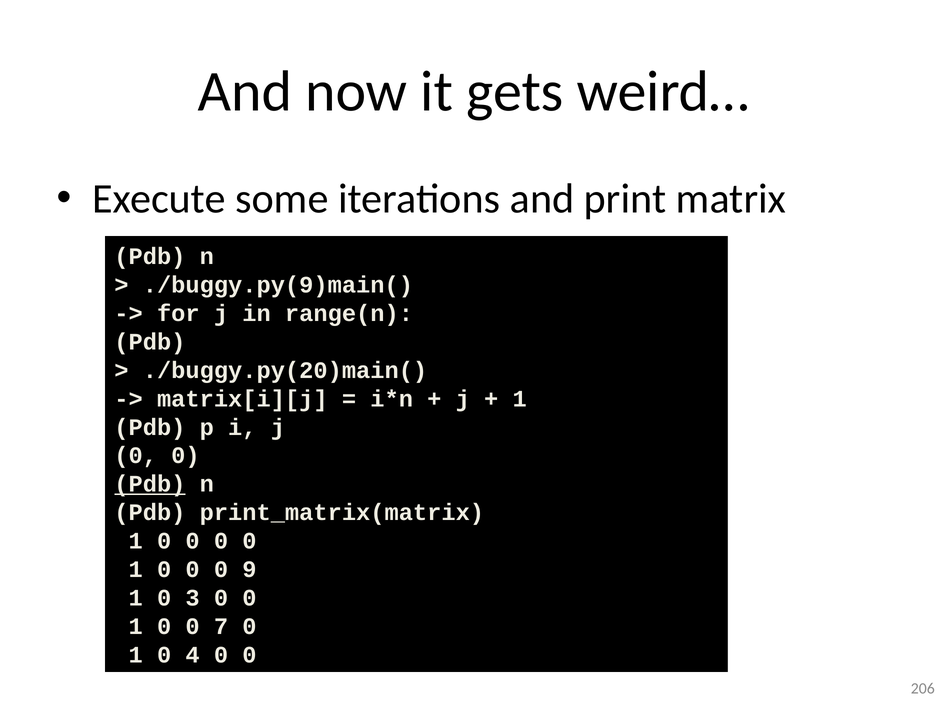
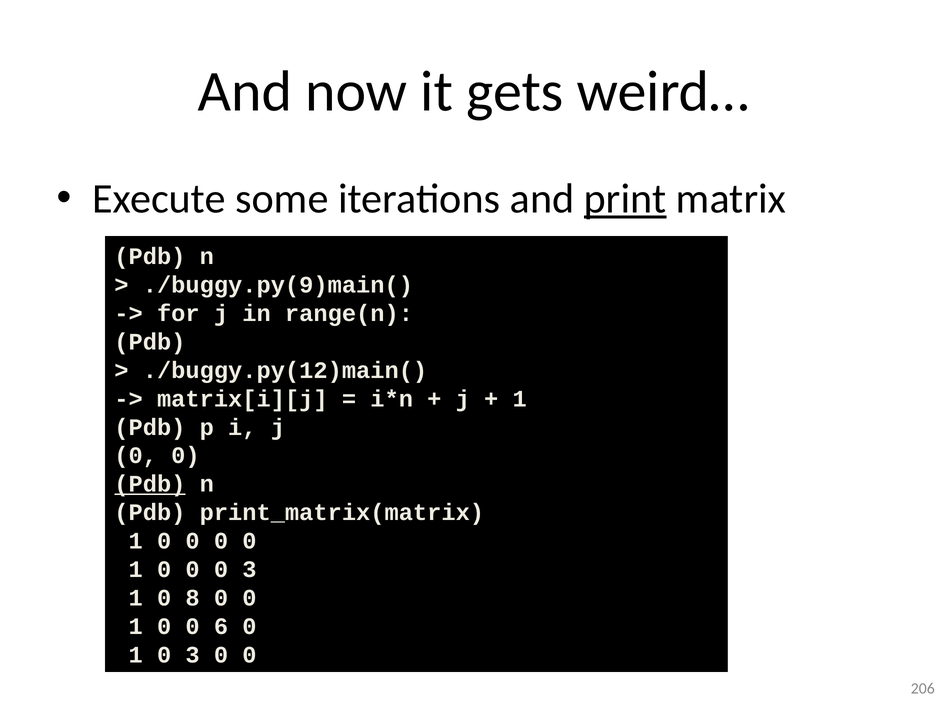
print underline: none -> present
./buggy.py(20)main(: ./buggy.py(20)main( -> ./buggy.py(12)main(
0 0 9: 9 -> 3
3: 3 -> 8
7: 7 -> 6
1 0 4: 4 -> 3
